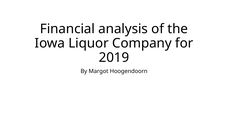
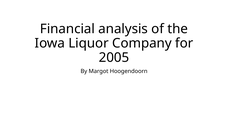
2019: 2019 -> 2005
